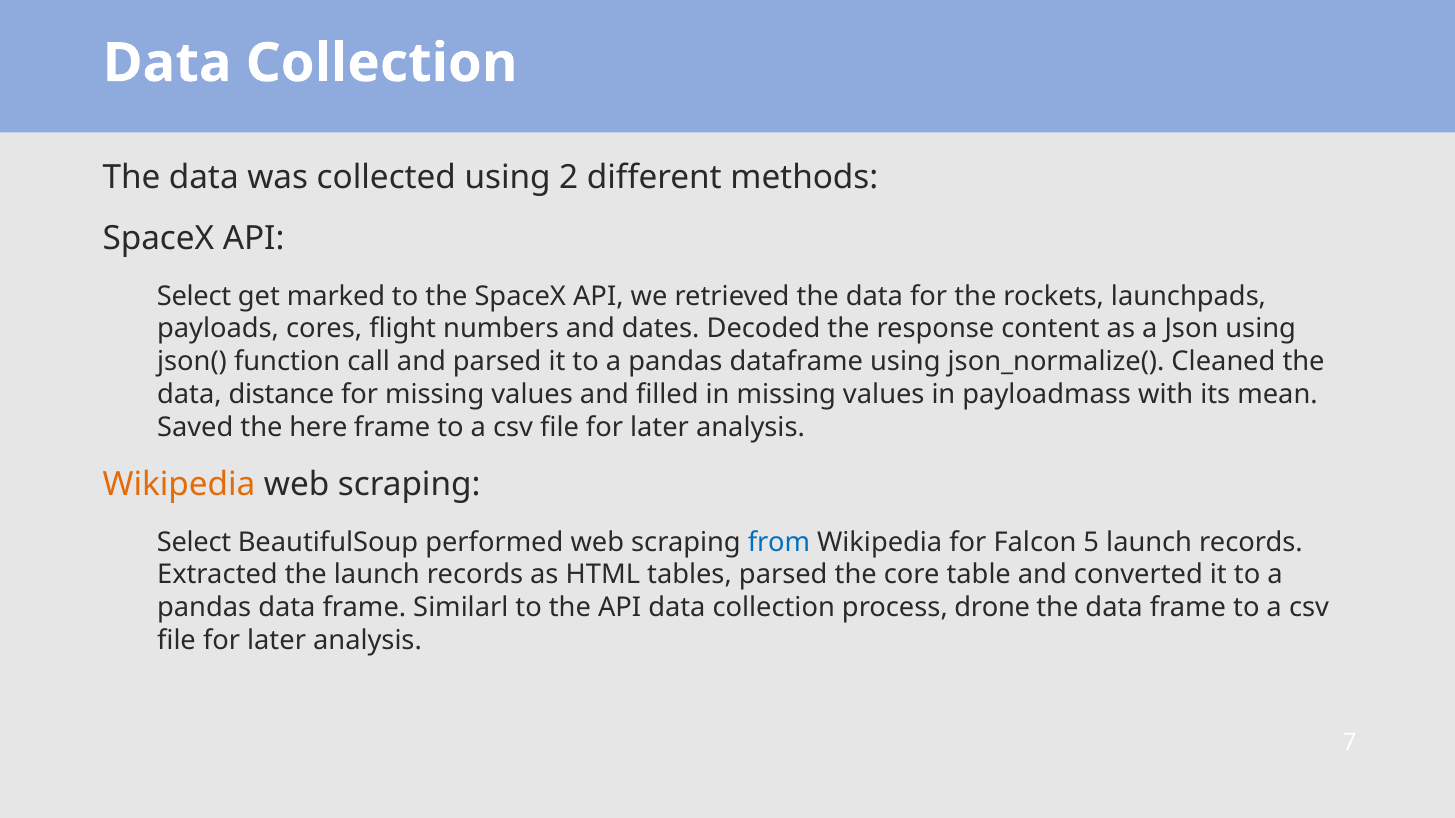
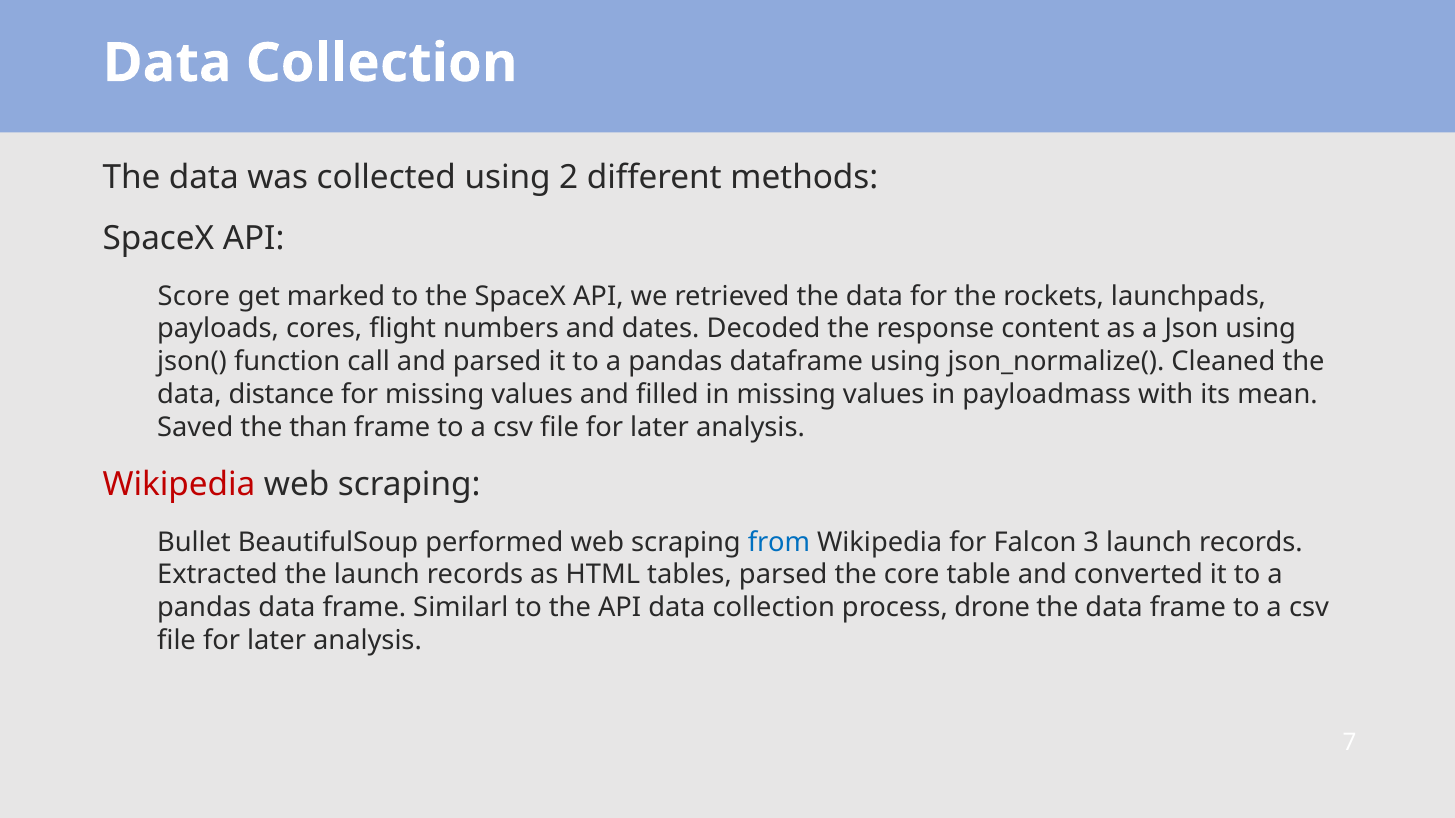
Select at (194, 296): Select -> Score
here: here -> than
Wikipedia at (179, 485) colour: orange -> red
Select at (194, 542): Select -> Bullet
5: 5 -> 3
